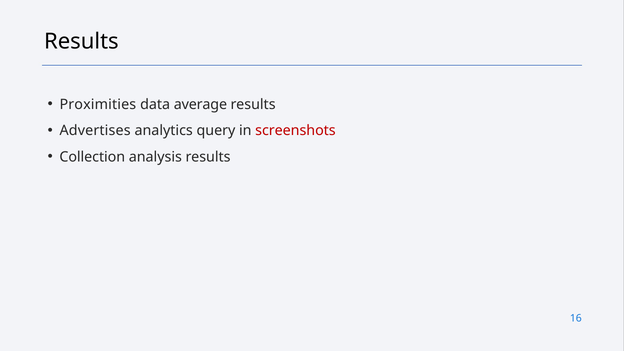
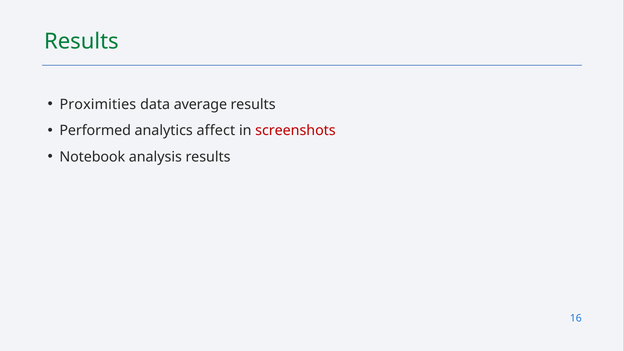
Results at (81, 42) colour: black -> green
Advertises: Advertises -> Performed
query: query -> affect
Collection: Collection -> Notebook
